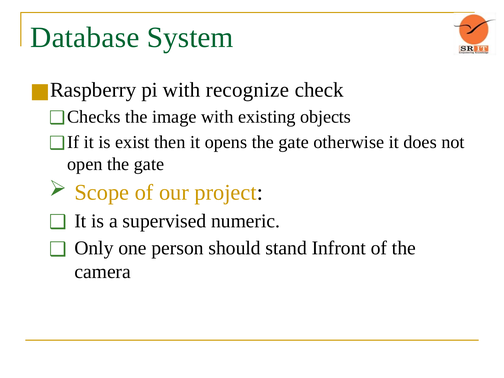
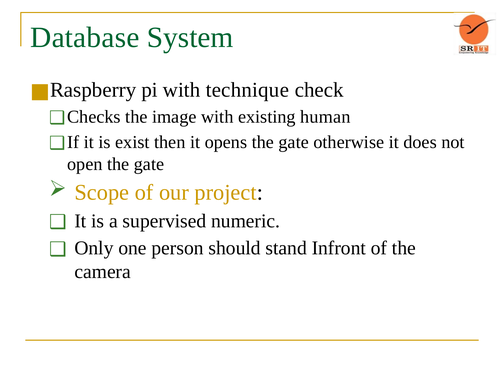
recognize: recognize -> technique
objects: objects -> human
